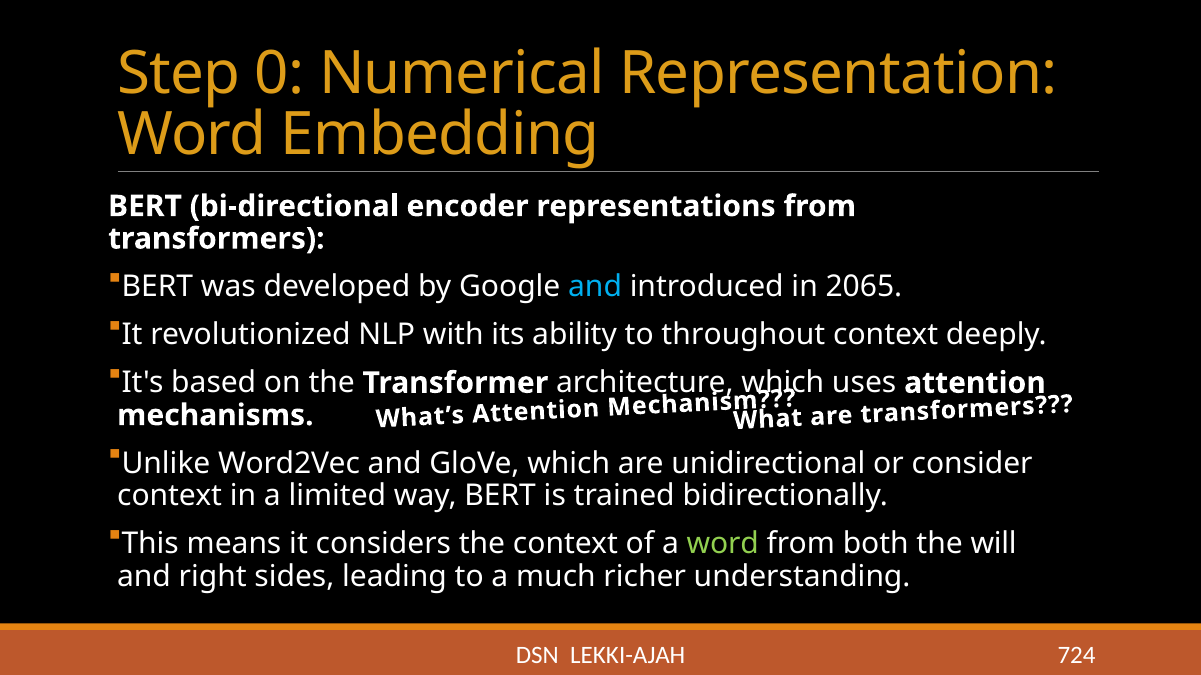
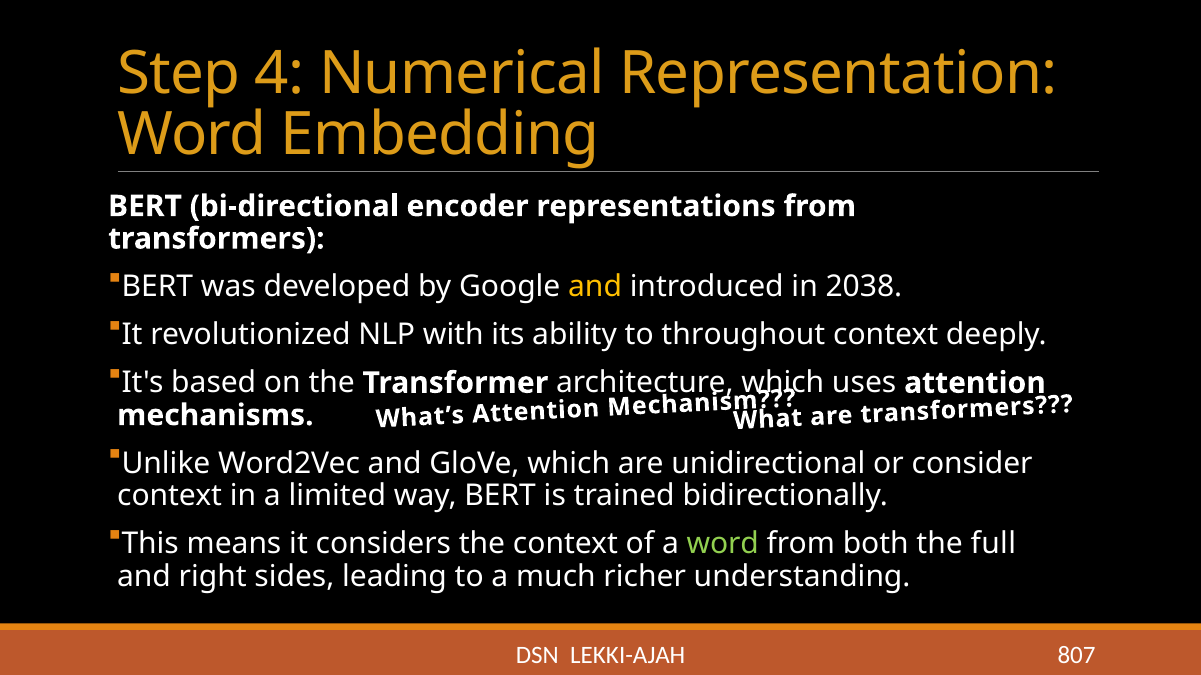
0: 0 -> 4
and at (595, 287) colour: light blue -> yellow
2065: 2065 -> 2038
will: will -> full
724: 724 -> 807
